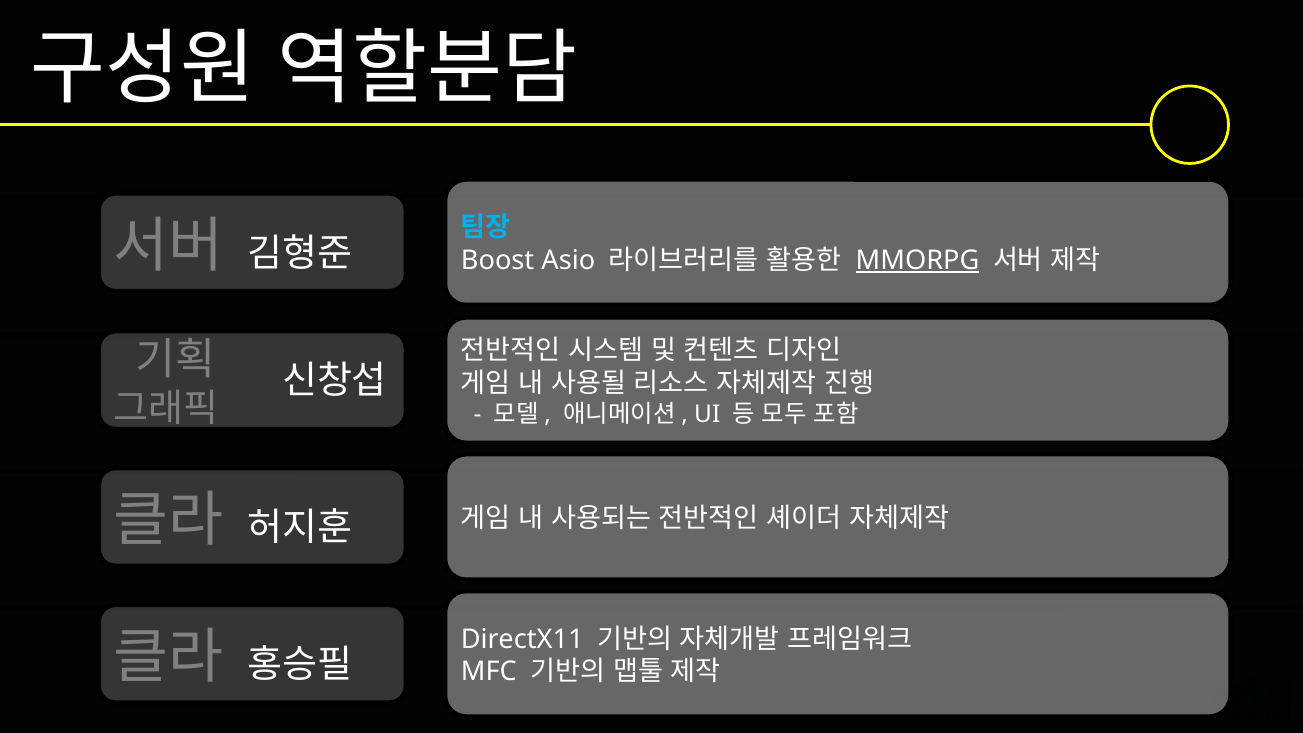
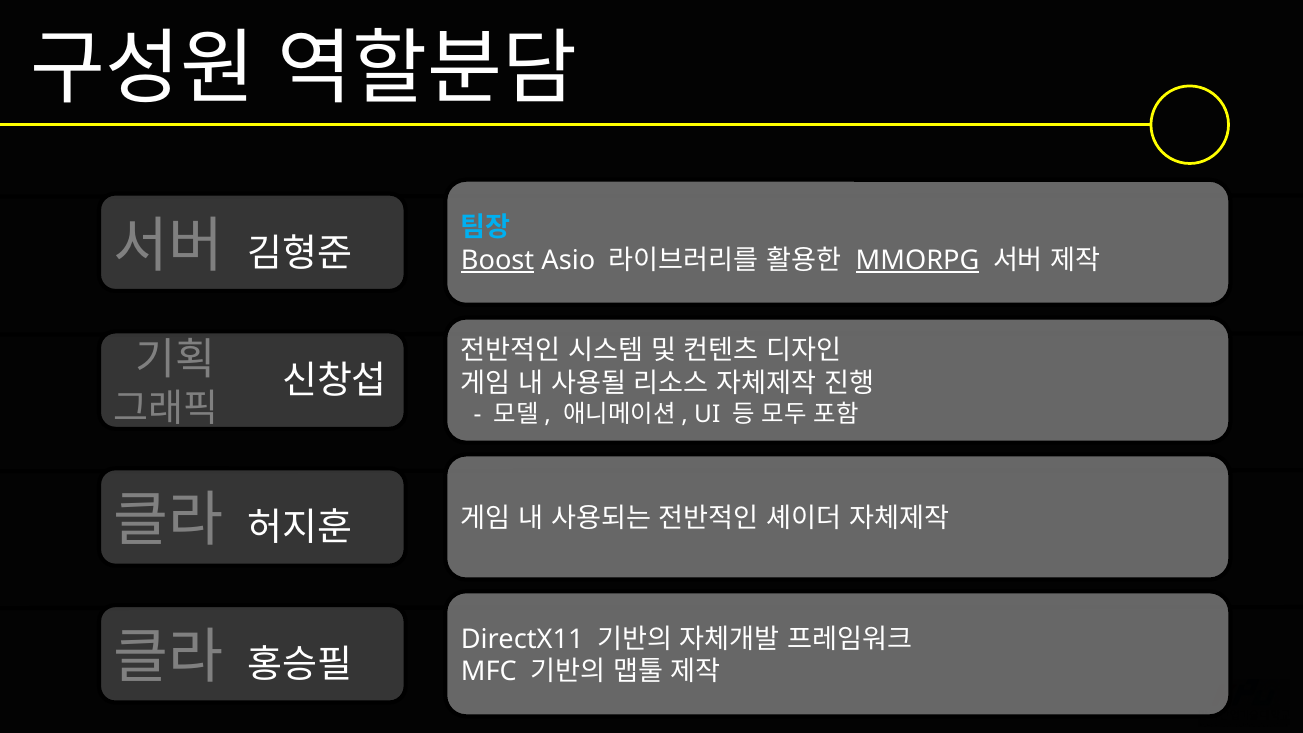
Boost underline: none -> present
